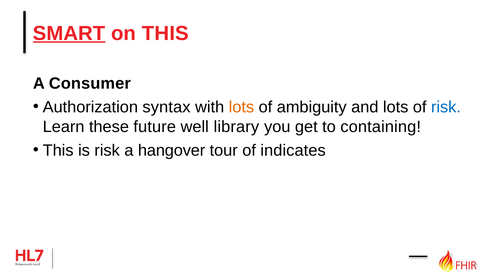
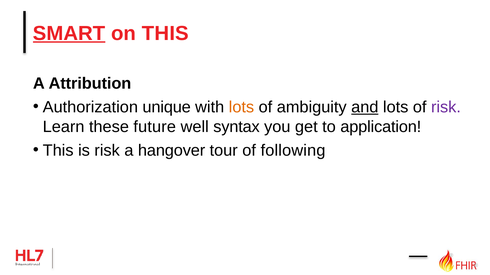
Consumer: Consumer -> Attribution
syntax: syntax -> unique
and underline: none -> present
risk at (446, 107) colour: blue -> purple
library: library -> syntax
containing: containing -> application
indicates: indicates -> following
